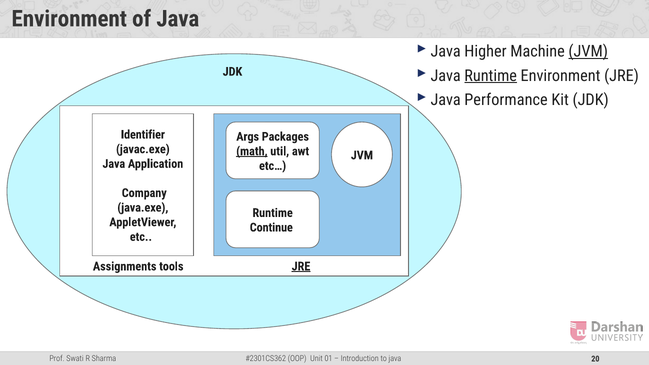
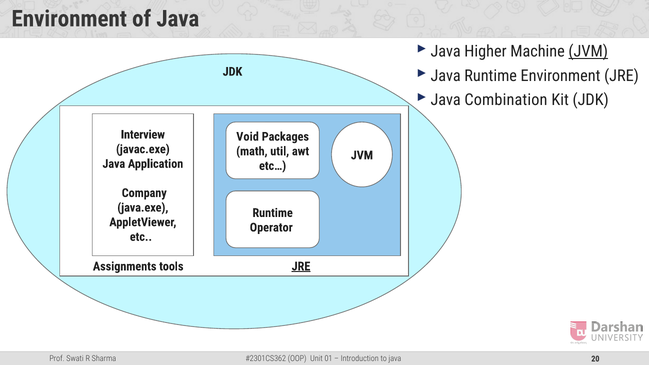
Runtime at (491, 76) underline: present -> none
Performance: Performance -> Combination
Identifier: Identifier -> Interview
Args: Args -> Void
math underline: present -> none
Continue: Continue -> Operator
